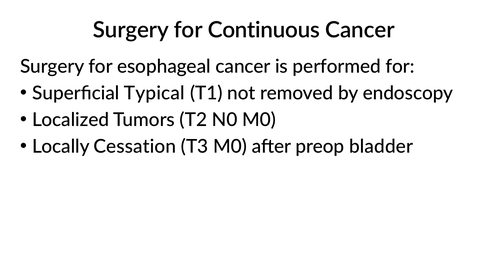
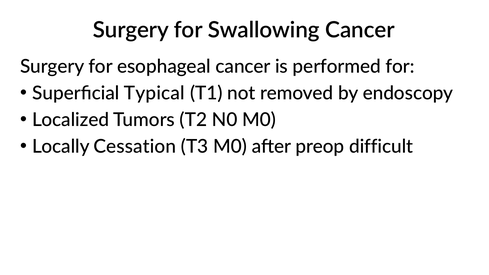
Continuous: Continuous -> Swallowing
bladder: bladder -> difficult
